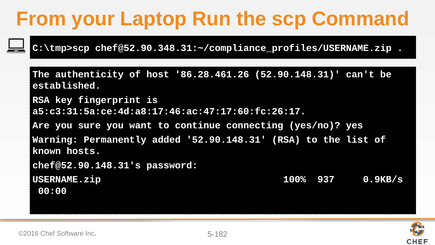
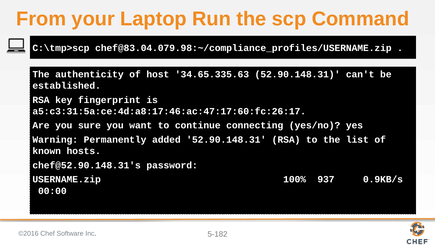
chef@52.90.348.31:~/compliance_profiles/USERNAME.zip: chef@52.90.348.31:~/compliance_profiles/USERNAME.zip -> chef@83.04.079.98:~/compliance_profiles/USERNAME.zip
86.28.461.26: 86.28.461.26 -> 34.65.335.63
